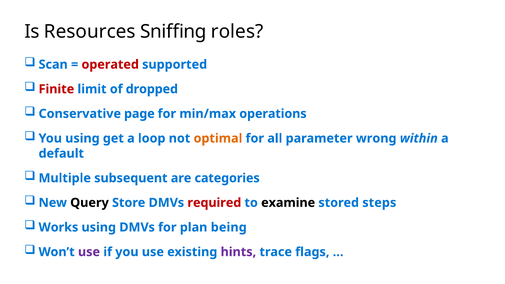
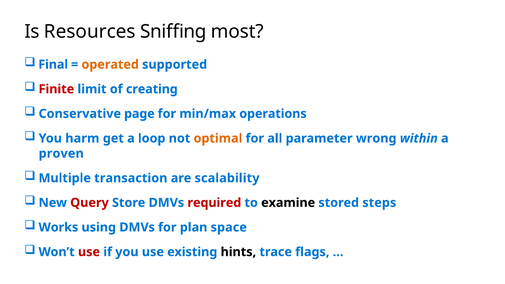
roles: roles -> most
Scan: Scan -> Final
operated colour: red -> orange
dropped: dropped -> creating
You using: using -> harm
default: default -> proven
subsequent: subsequent -> transaction
categories: categories -> scalability
Query colour: black -> red
being: being -> space
use at (89, 252) colour: purple -> red
hints colour: purple -> black
